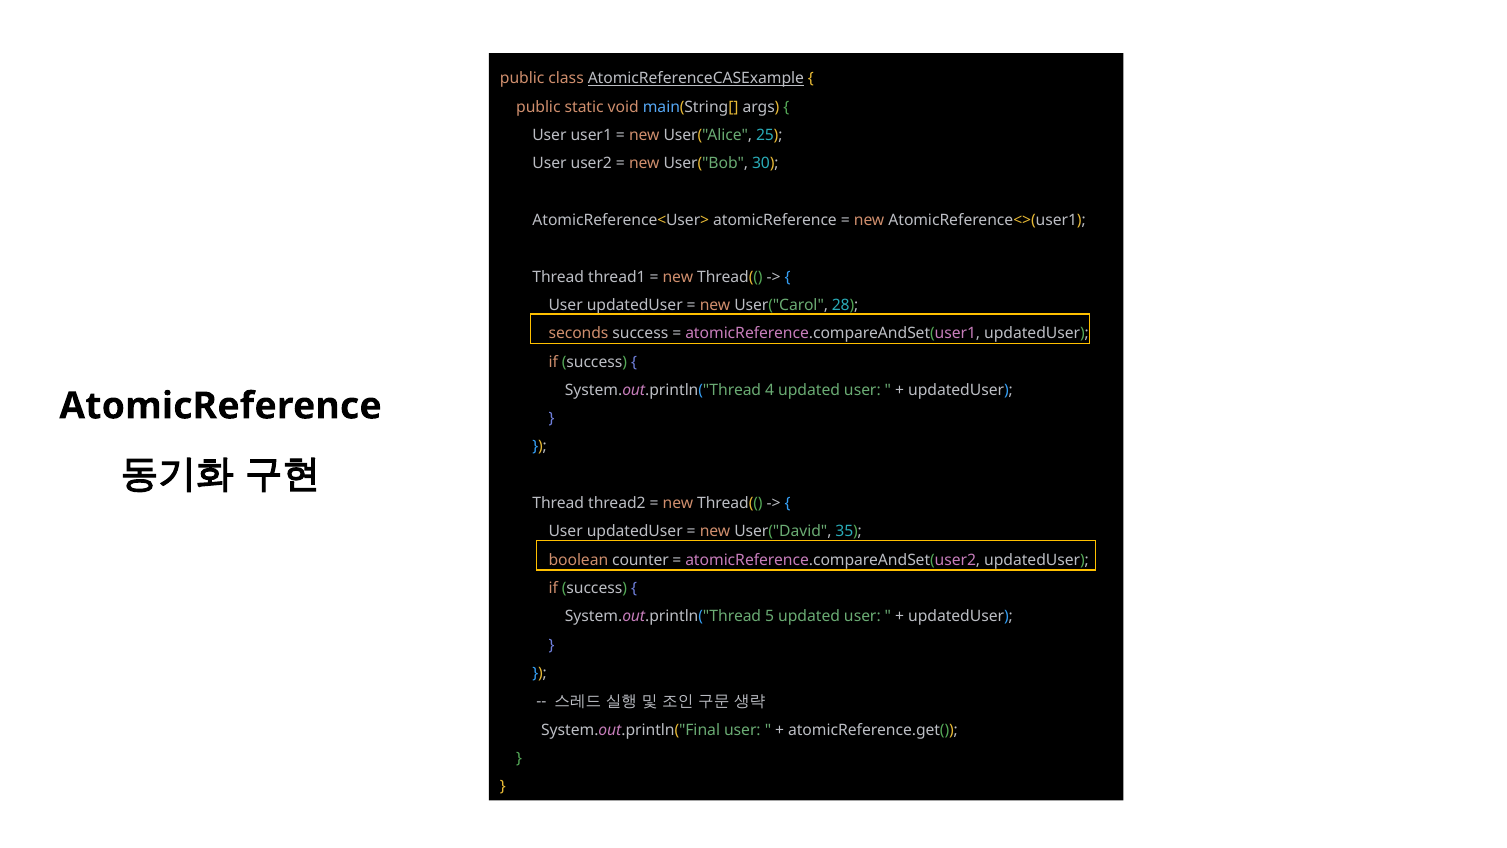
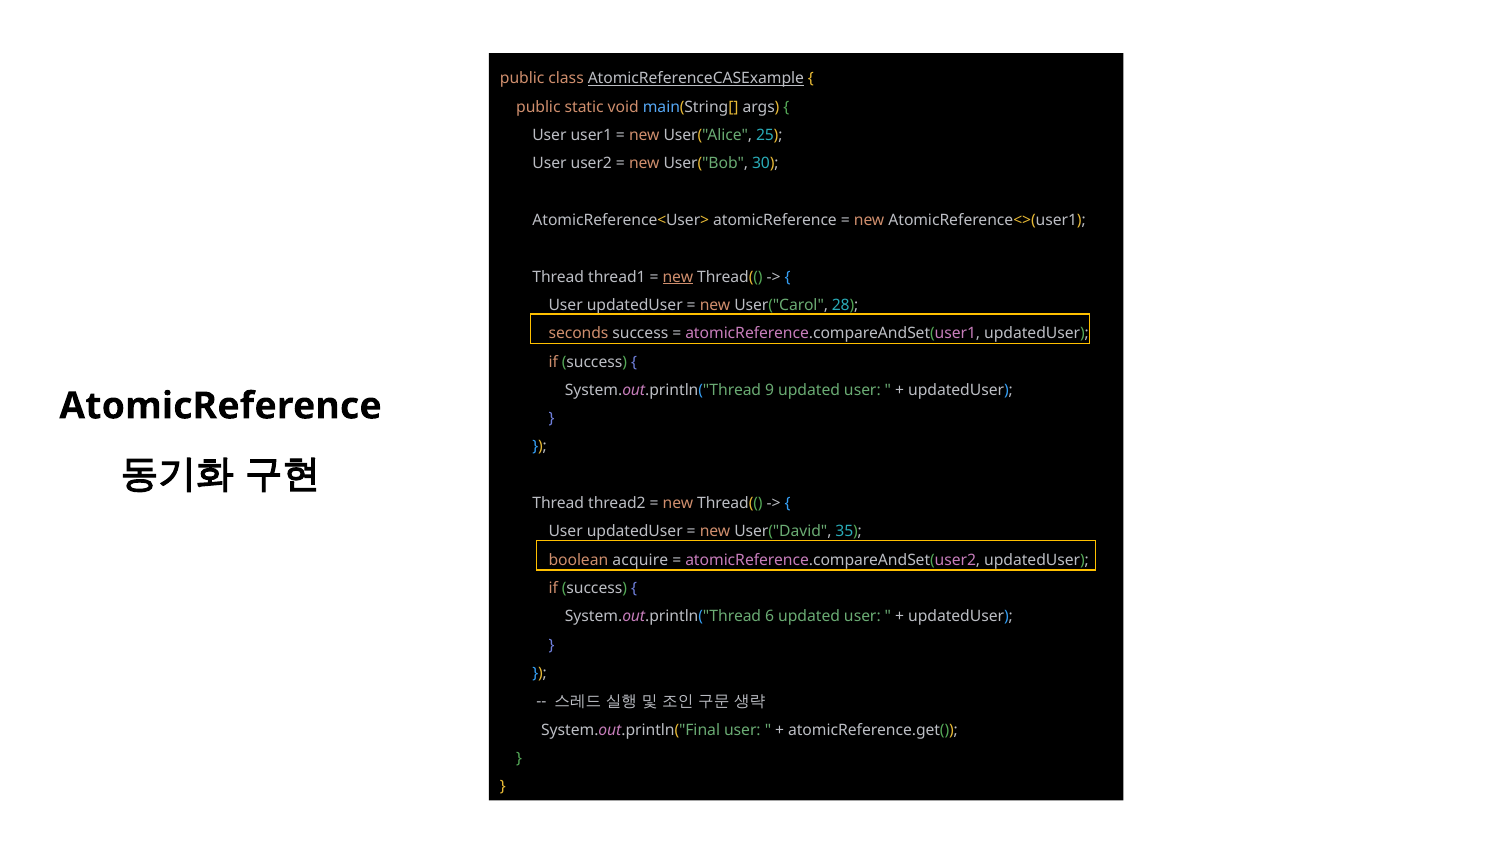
new at (678, 277) underline: none -> present
4: 4 -> 9
counter: counter -> acquire
5: 5 -> 6
